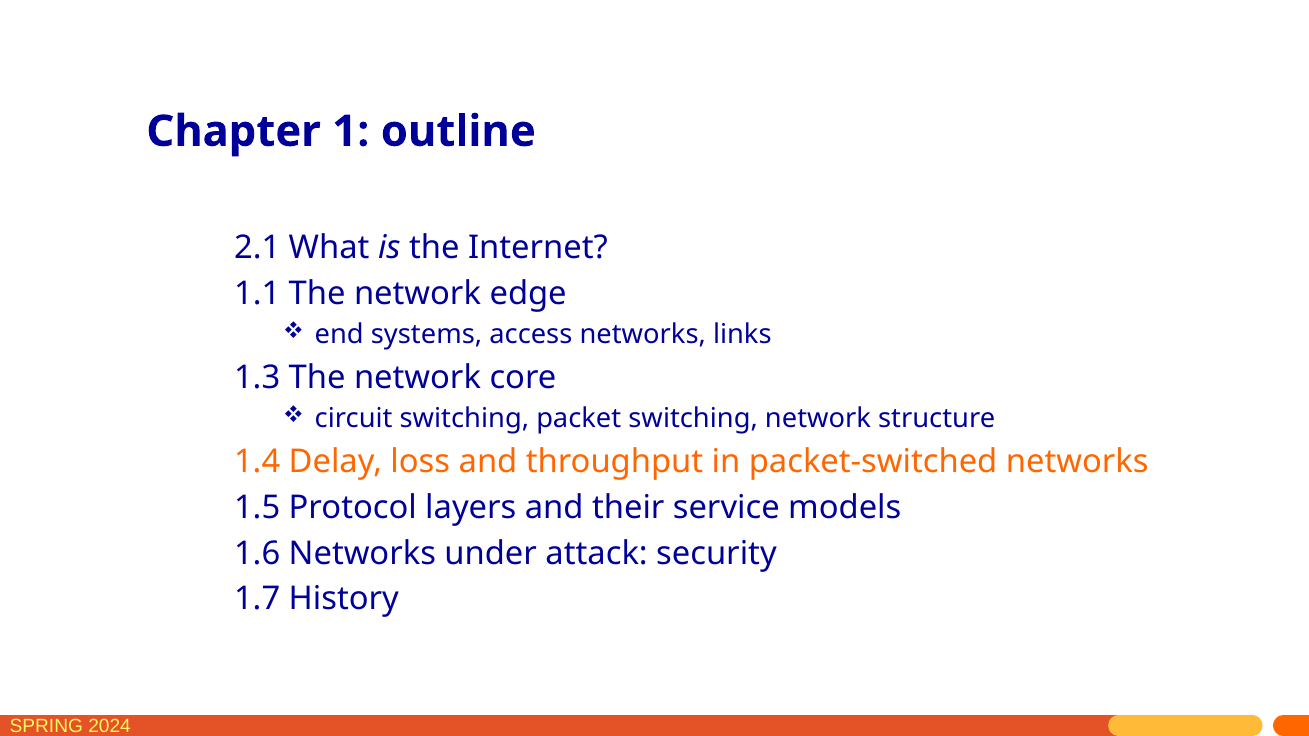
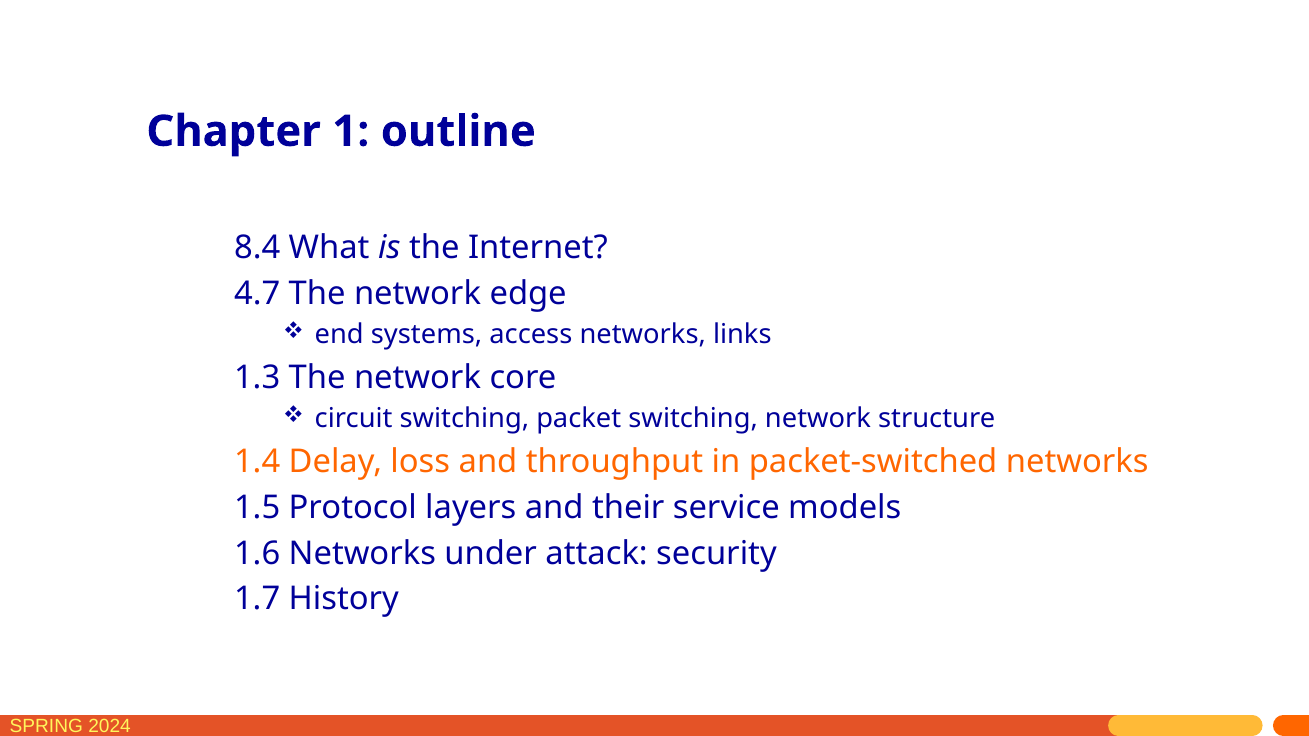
2.1: 2.1 -> 8.4
1.1: 1.1 -> 4.7
